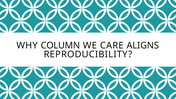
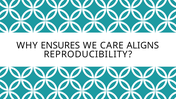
COLUMN: COLUMN -> ENSURES
